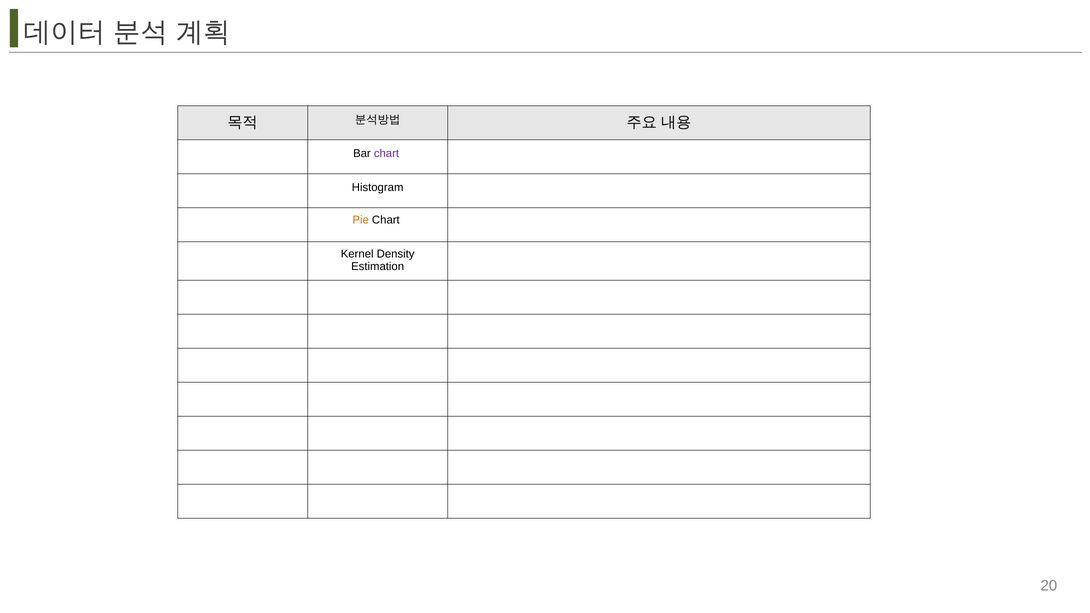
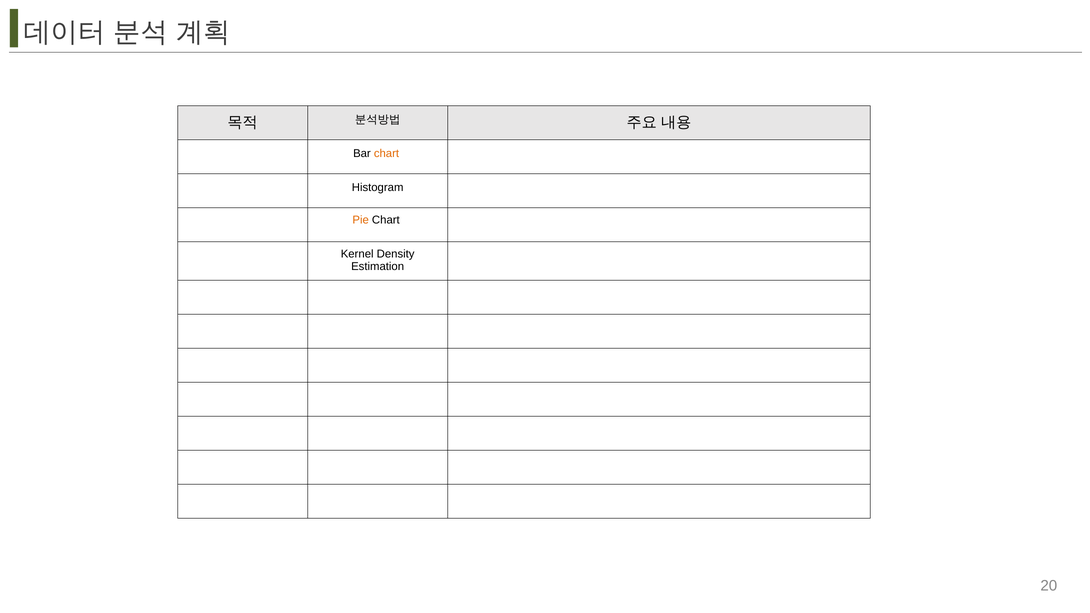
chart at (386, 154) colour: purple -> orange
